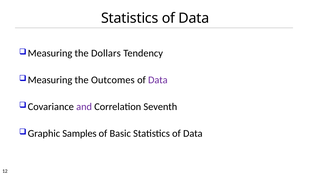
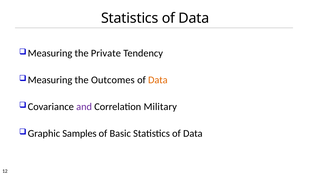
Dollars: Dollars -> Private
Data at (158, 80) colour: purple -> orange
Seventh: Seventh -> Military
